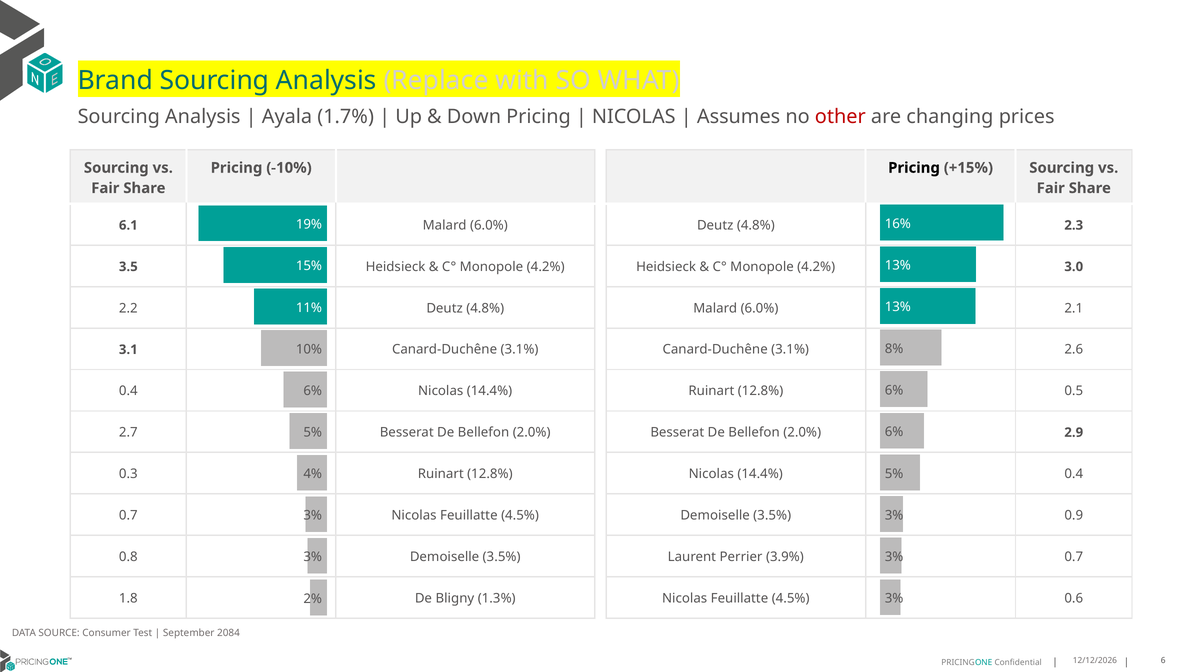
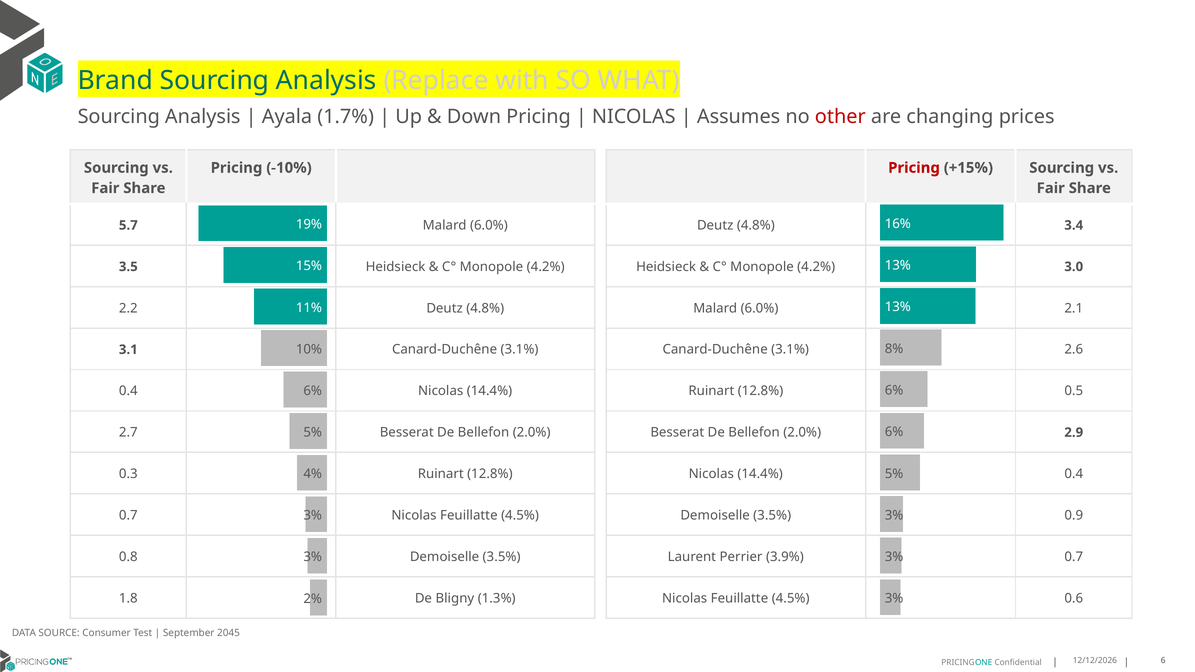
Pricing at (914, 168) colour: black -> red
2.3: 2.3 -> 3.4
6.1: 6.1 -> 5.7
2084: 2084 -> 2045
